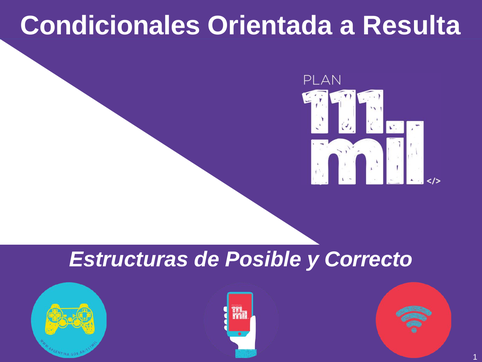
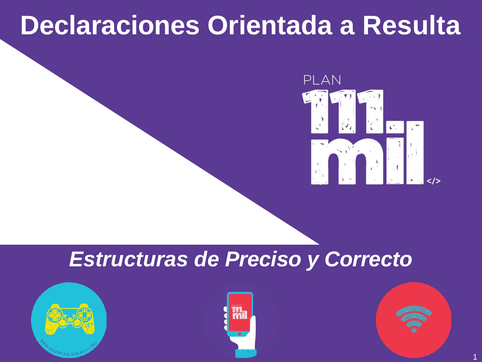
Condicionales: Condicionales -> Declaraciones
Posible: Posible -> Preciso
